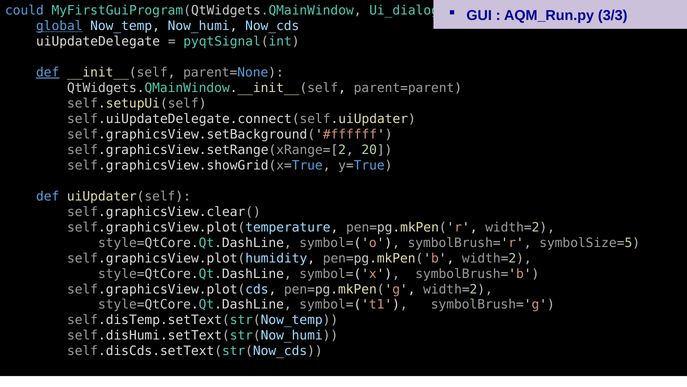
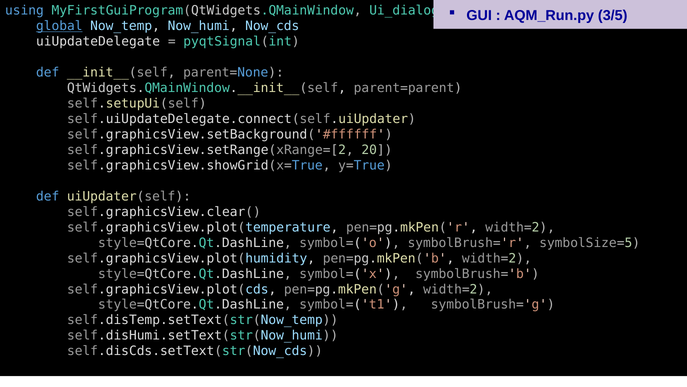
could: could -> using
3/3: 3/3 -> 3/5
def at (48, 72) underline: present -> none
